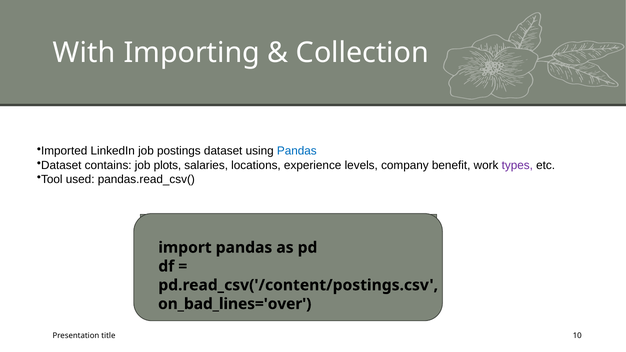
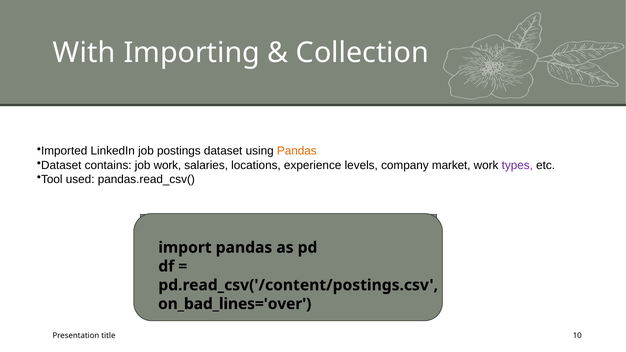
Pandas at (297, 151) colour: blue -> orange
job plots: plots -> work
benefit: benefit -> market
